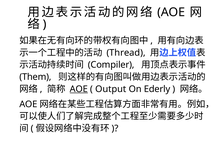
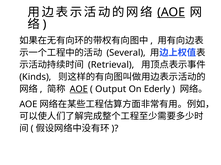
AOE at (171, 12) underline: none -> present
Thread: Thread -> Several
Compiler: Compiler -> Retrieval
Them: Them -> Kinds
